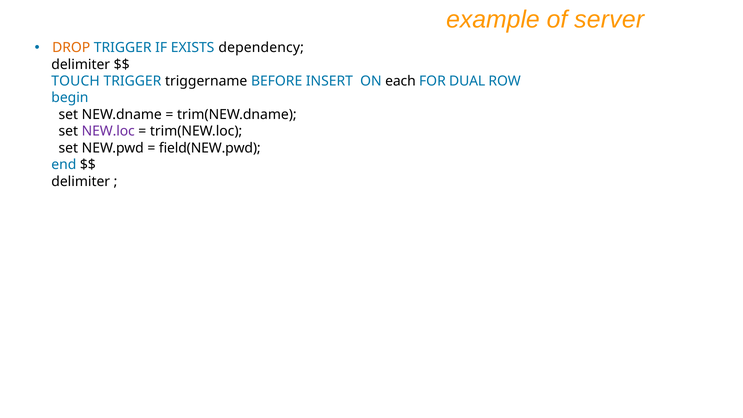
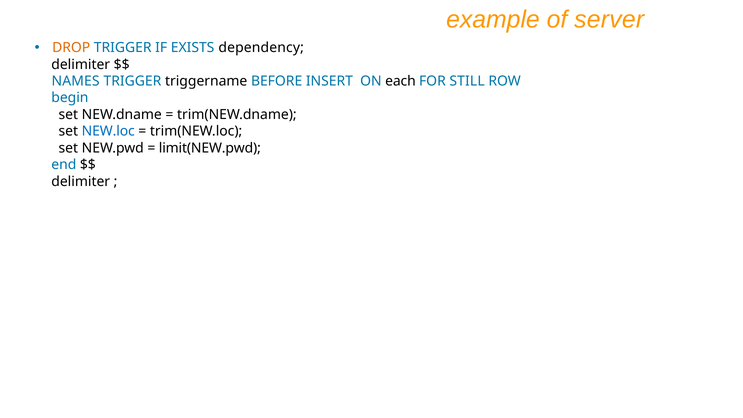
TOUCH: TOUCH -> NAMES
DUAL: DUAL -> STILL
NEW.loc colour: purple -> blue
field(NEW.pwd: field(NEW.pwd -> limit(NEW.pwd
